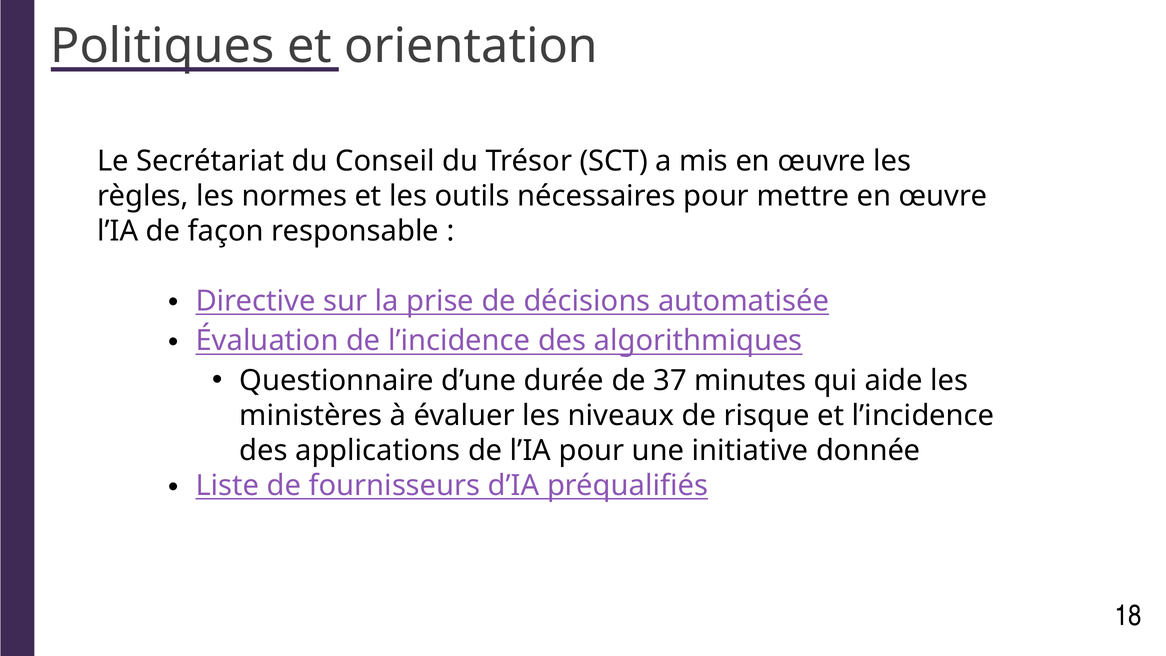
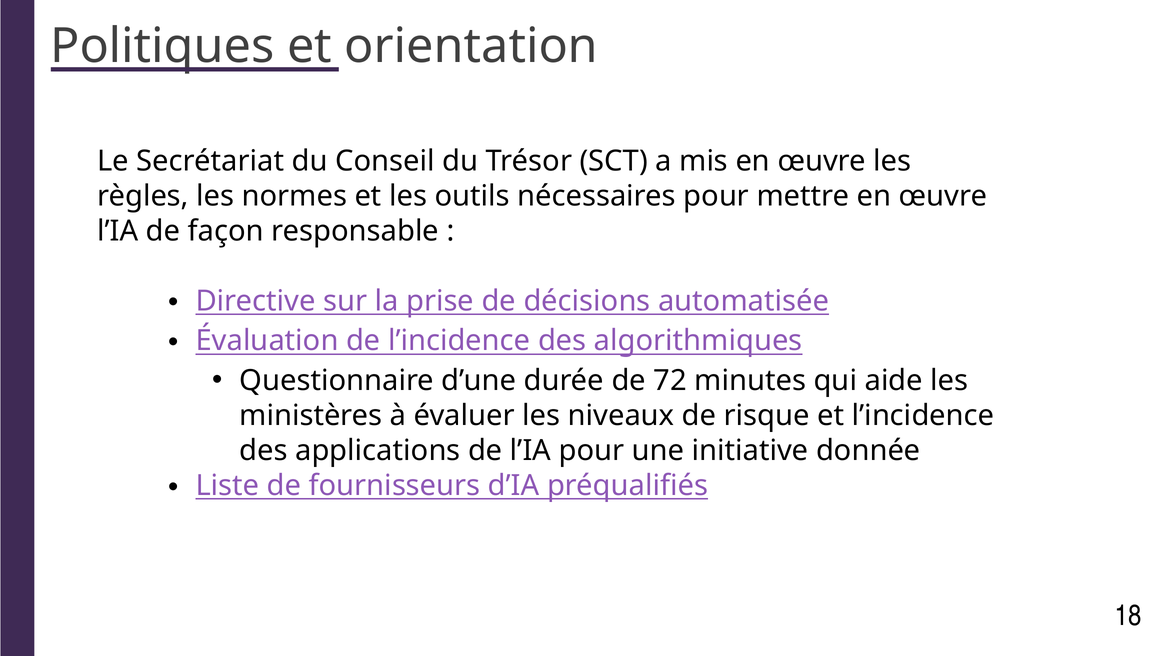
37: 37 -> 72
